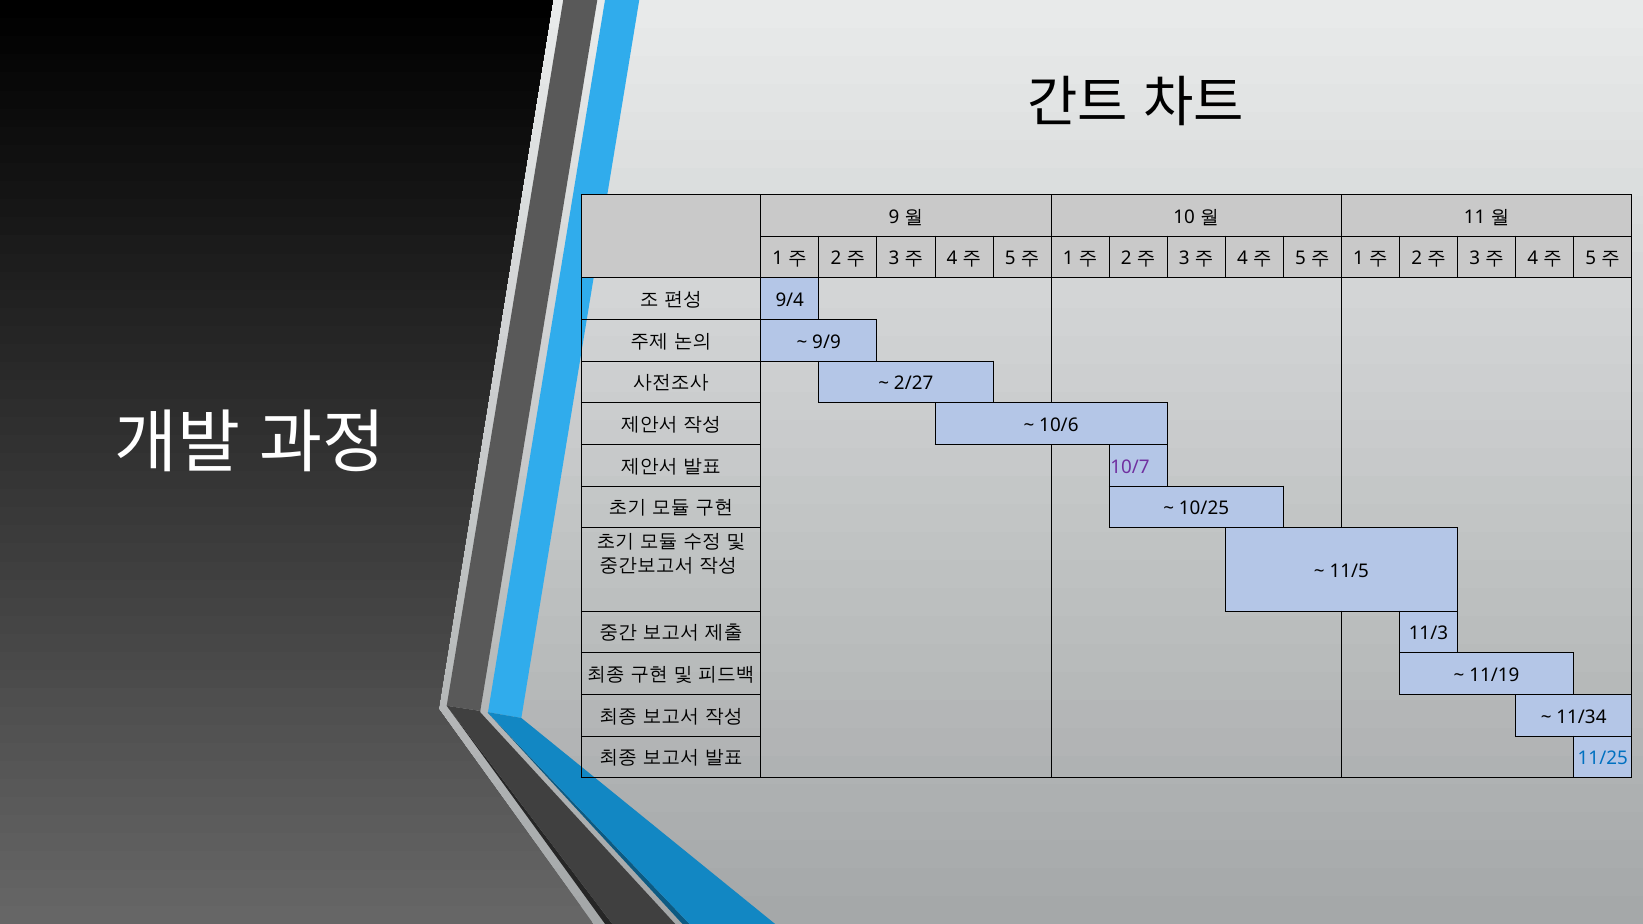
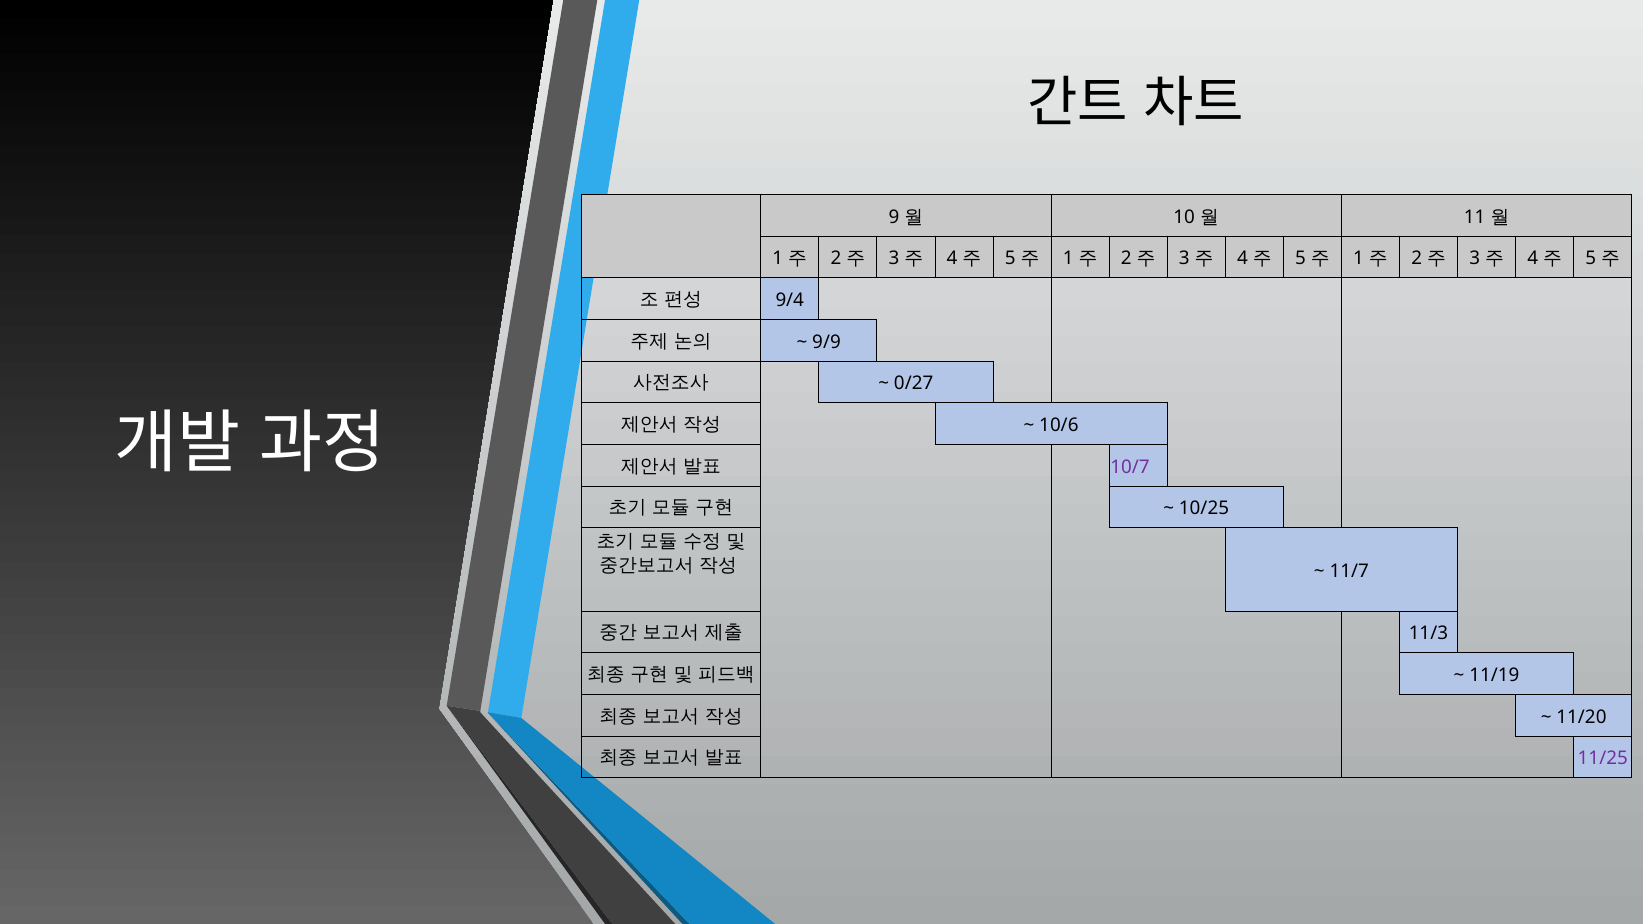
2/27: 2/27 -> 0/27
11/5: 11/5 -> 11/7
11/34: 11/34 -> 11/20
11/25 colour: blue -> purple
